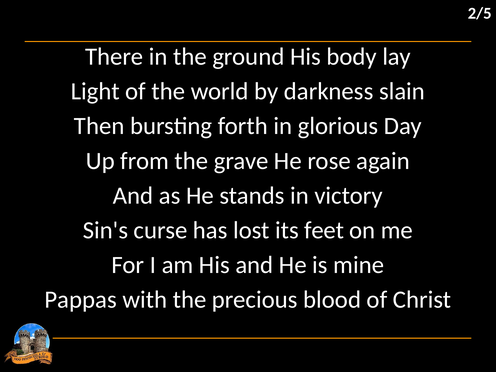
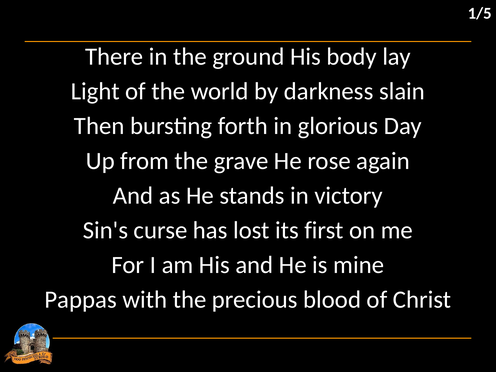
2/5: 2/5 -> 1/5
feet: feet -> first
